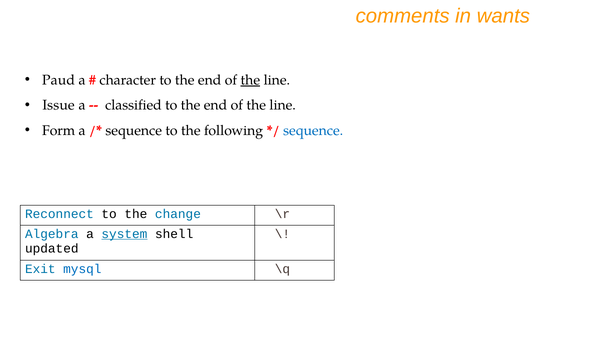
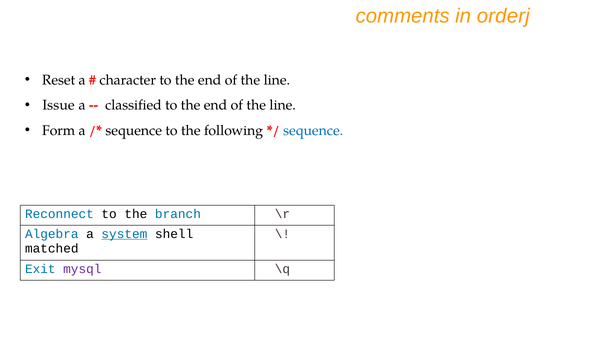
wants: wants -> orderj
Paud: Paud -> Reset
the at (250, 80) underline: present -> none
change: change -> branch
updated: updated -> matched
mysql colour: blue -> purple
